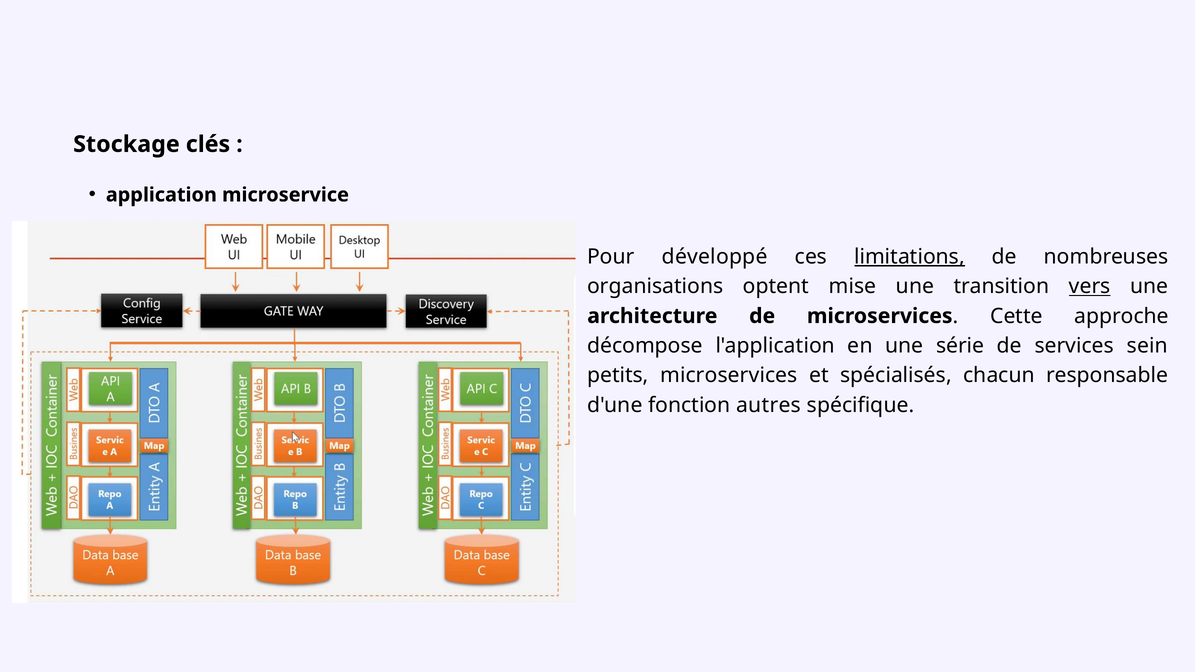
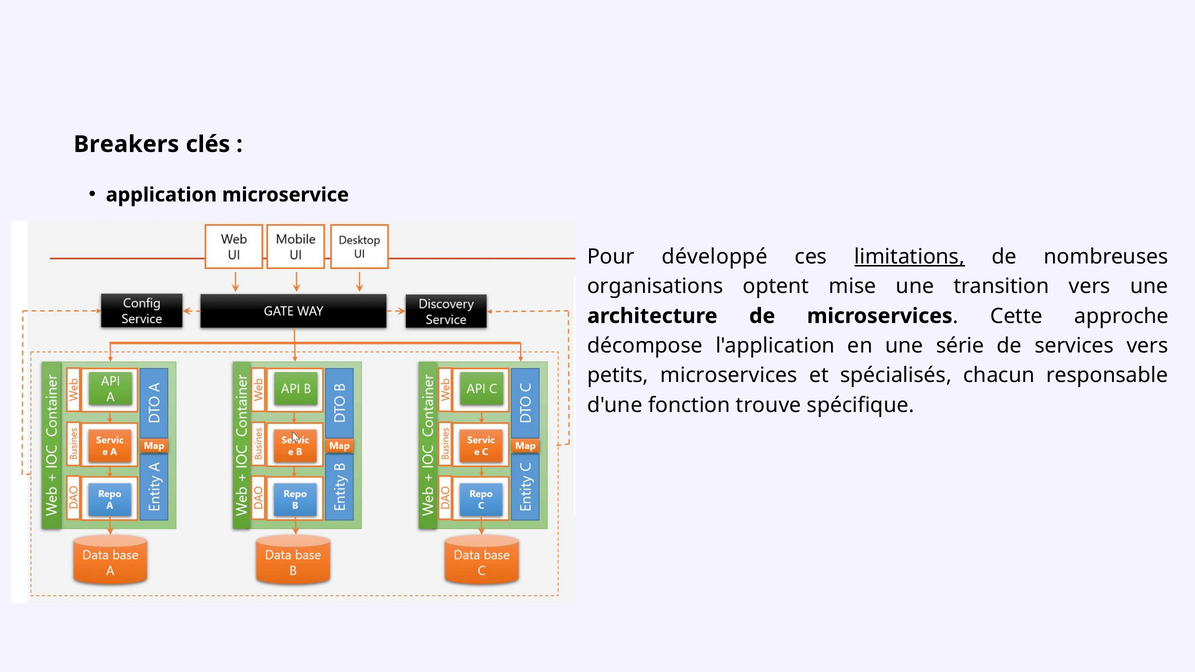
Stockage: Stockage -> Breakers
vers at (1090, 286) underline: present -> none
services sein: sein -> vers
autres: autres -> trouve
